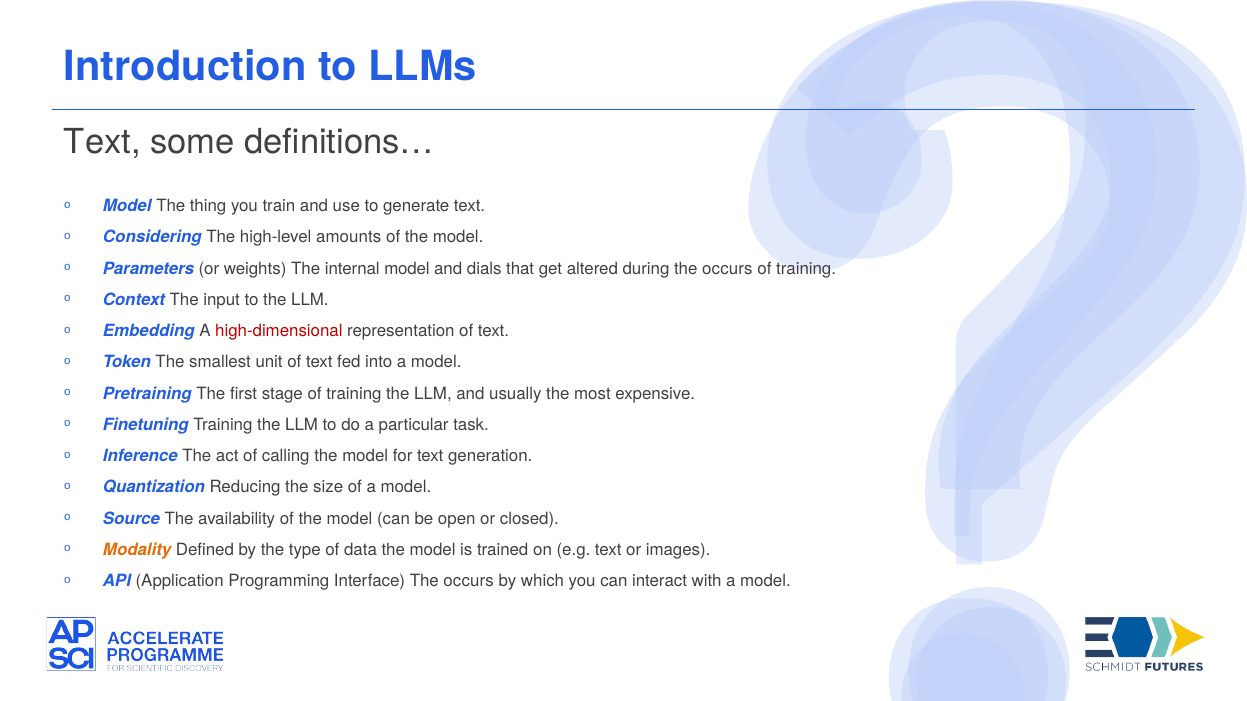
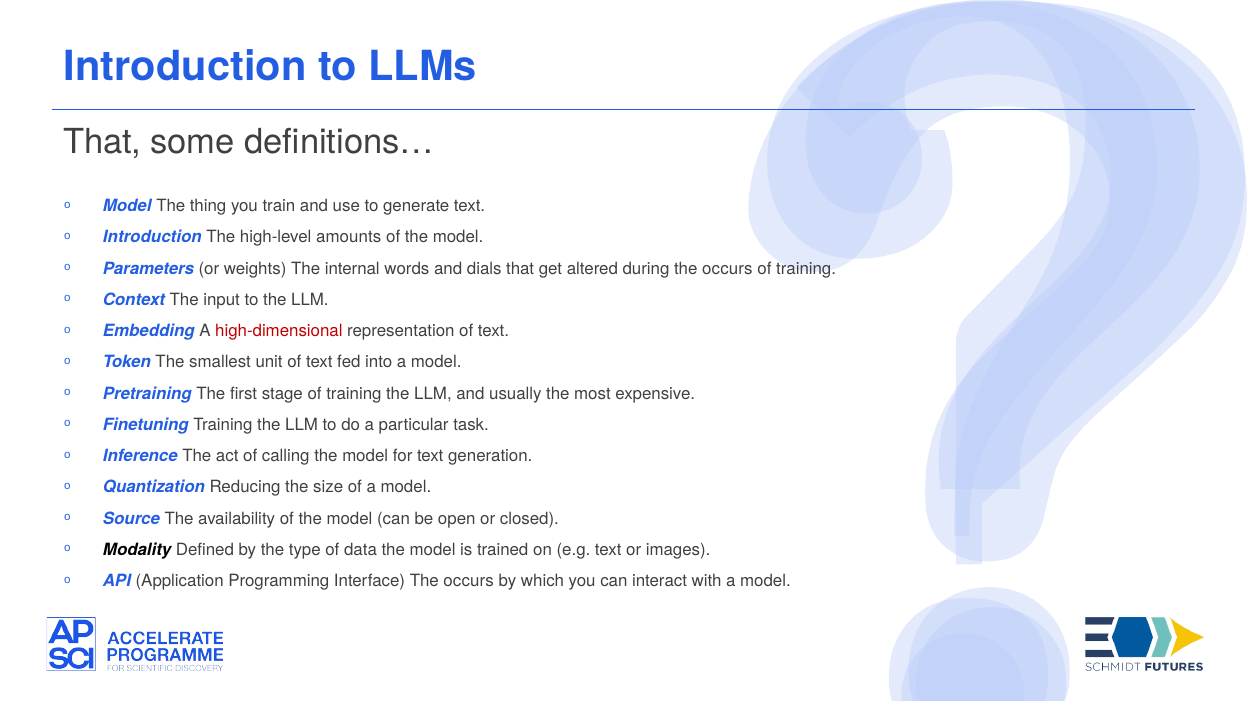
Text at (102, 142): Text -> That
Considering at (152, 237): Considering -> Introduction
internal model: model -> words
Modality colour: orange -> black
